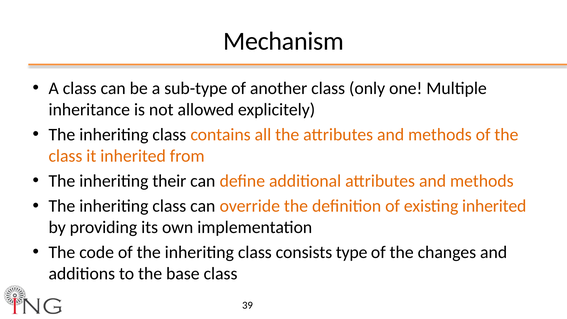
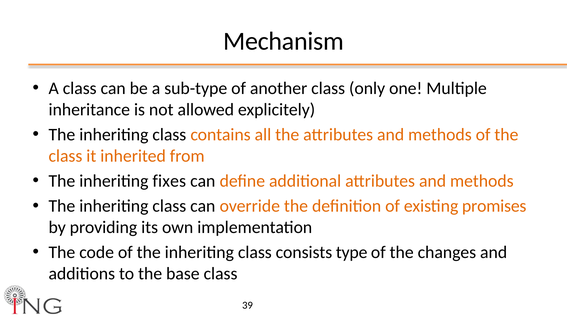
their: their -> fixes
existing inherited: inherited -> promises
